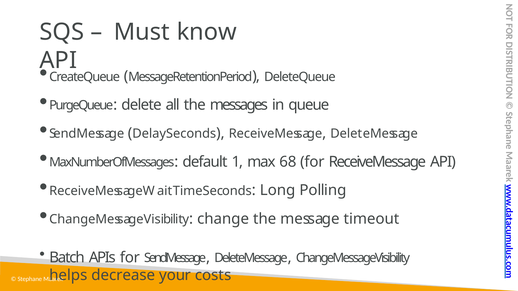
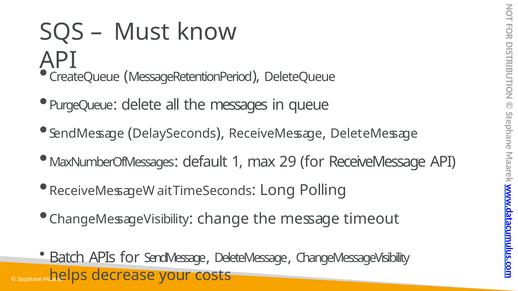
68: 68 -> 29
